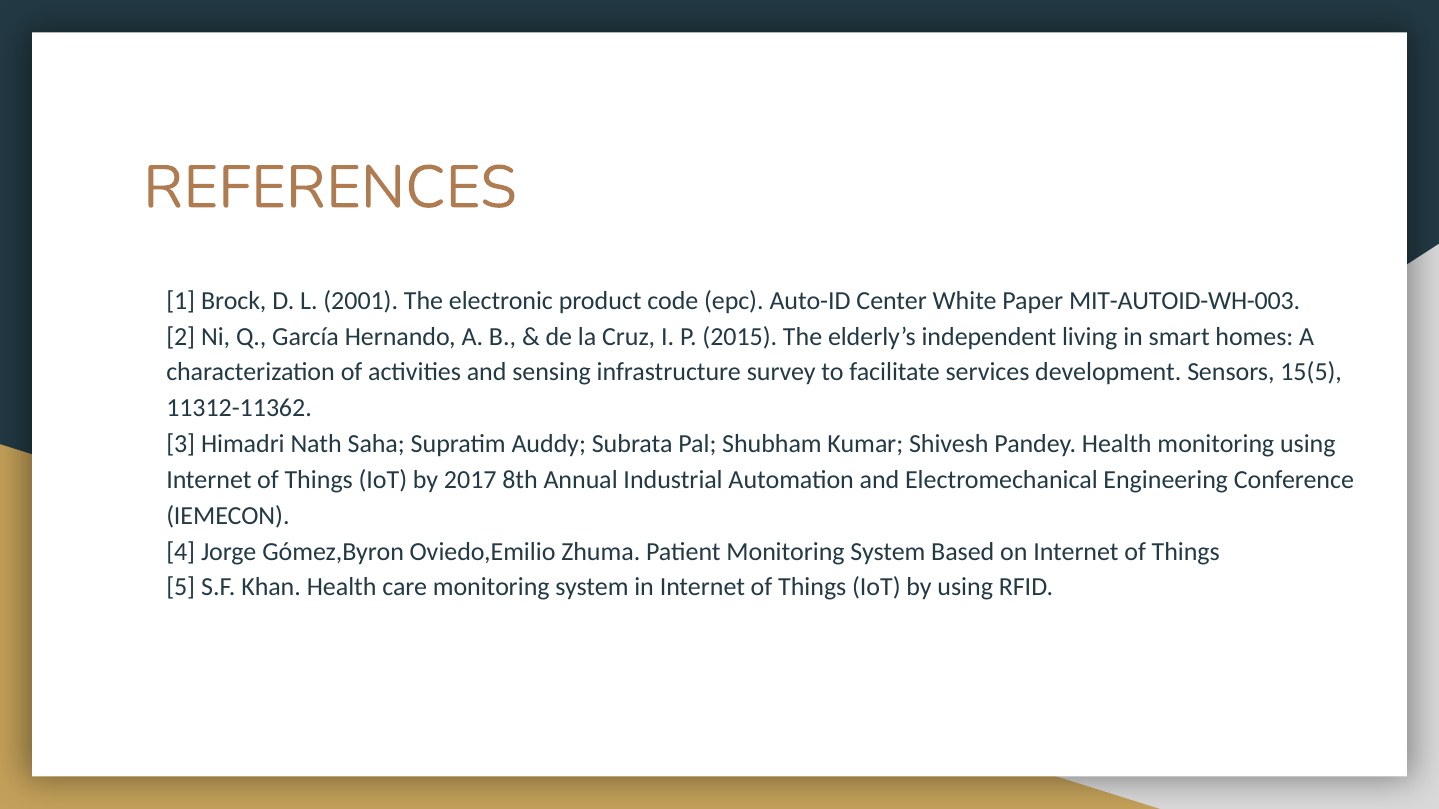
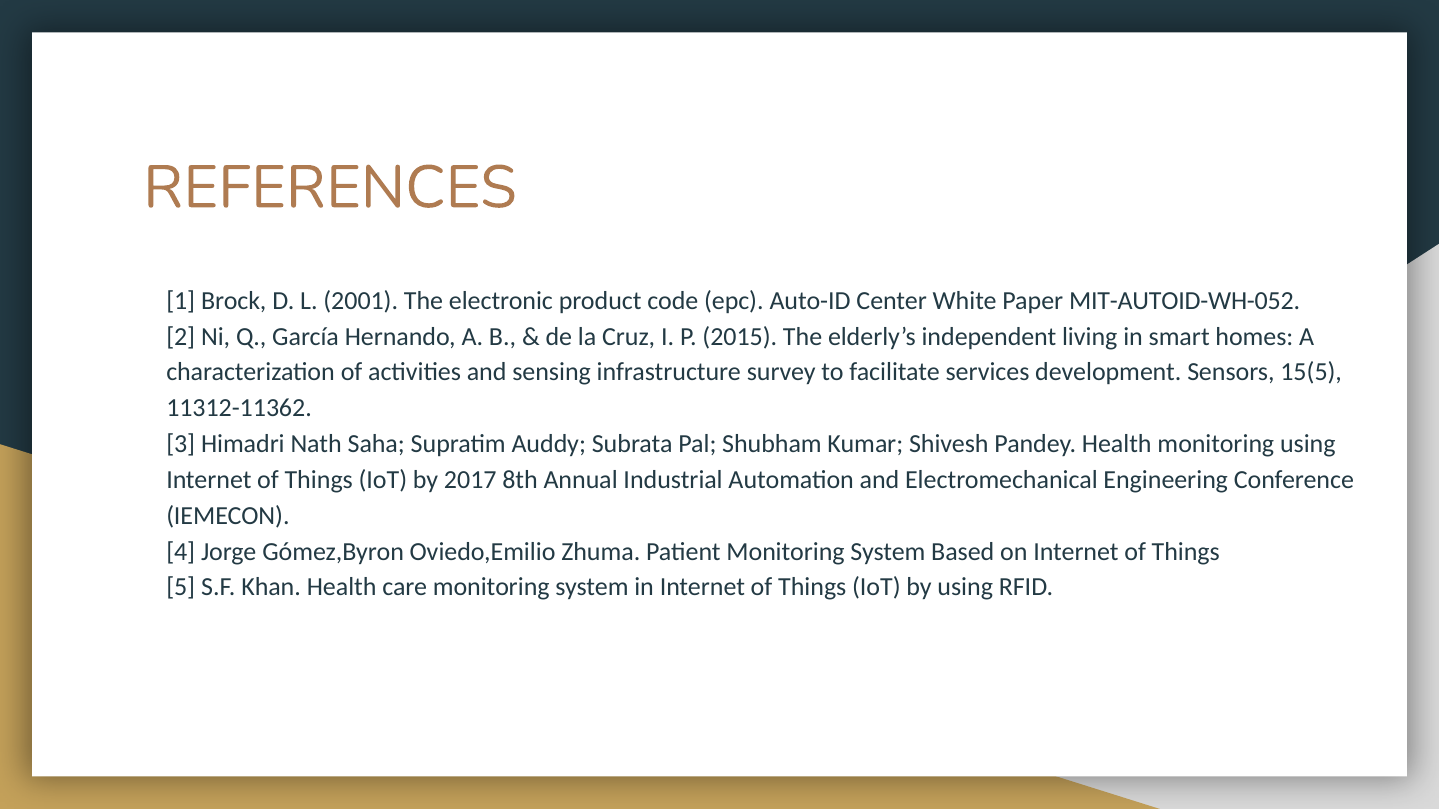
MIT-AUTOID-WH-003: MIT-AUTOID-WH-003 -> MIT-AUTOID-WH-052
